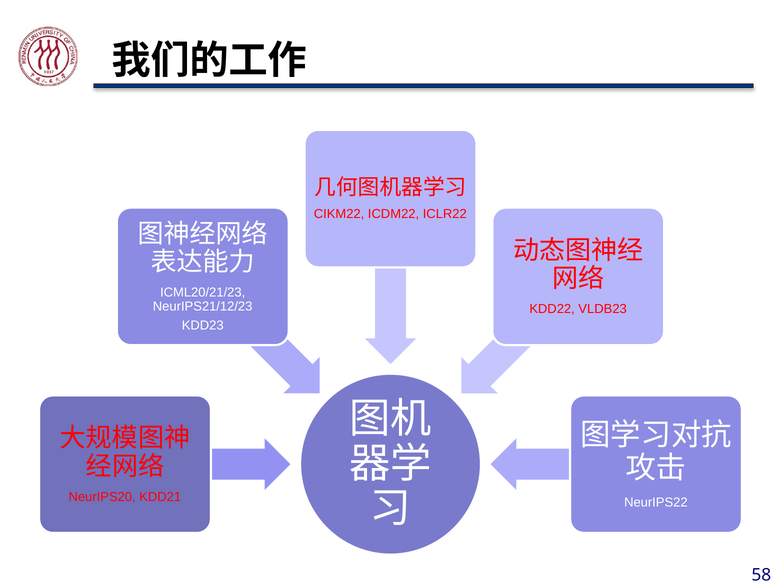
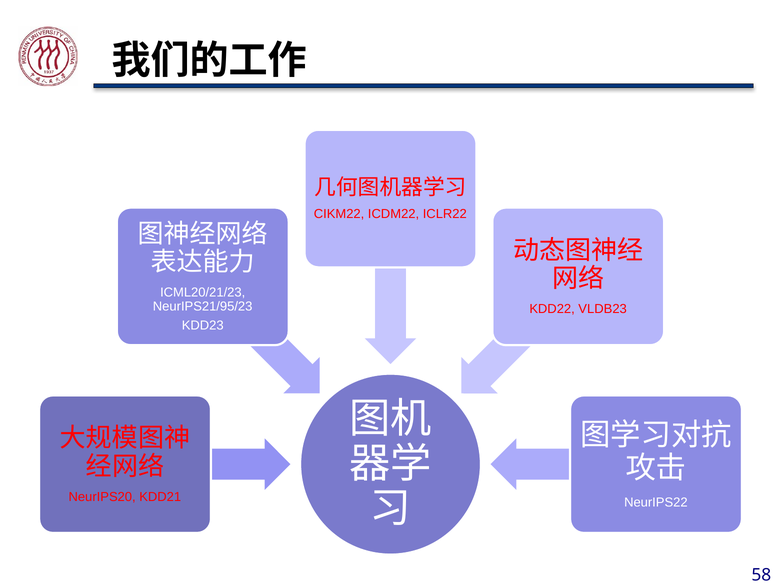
NeurIPS21/12/23: NeurIPS21/12/23 -> NeurIPS21/95/23
